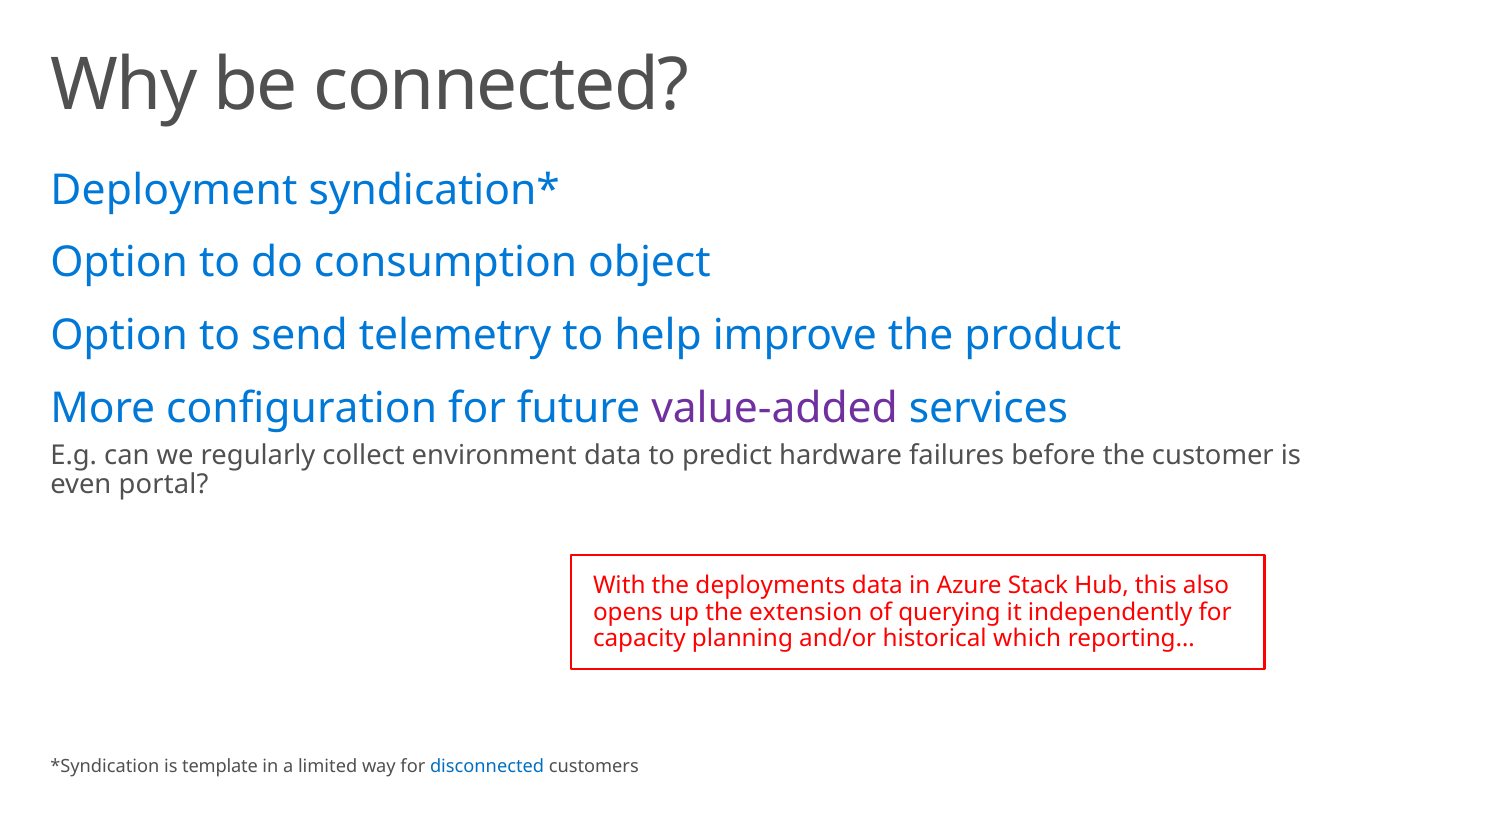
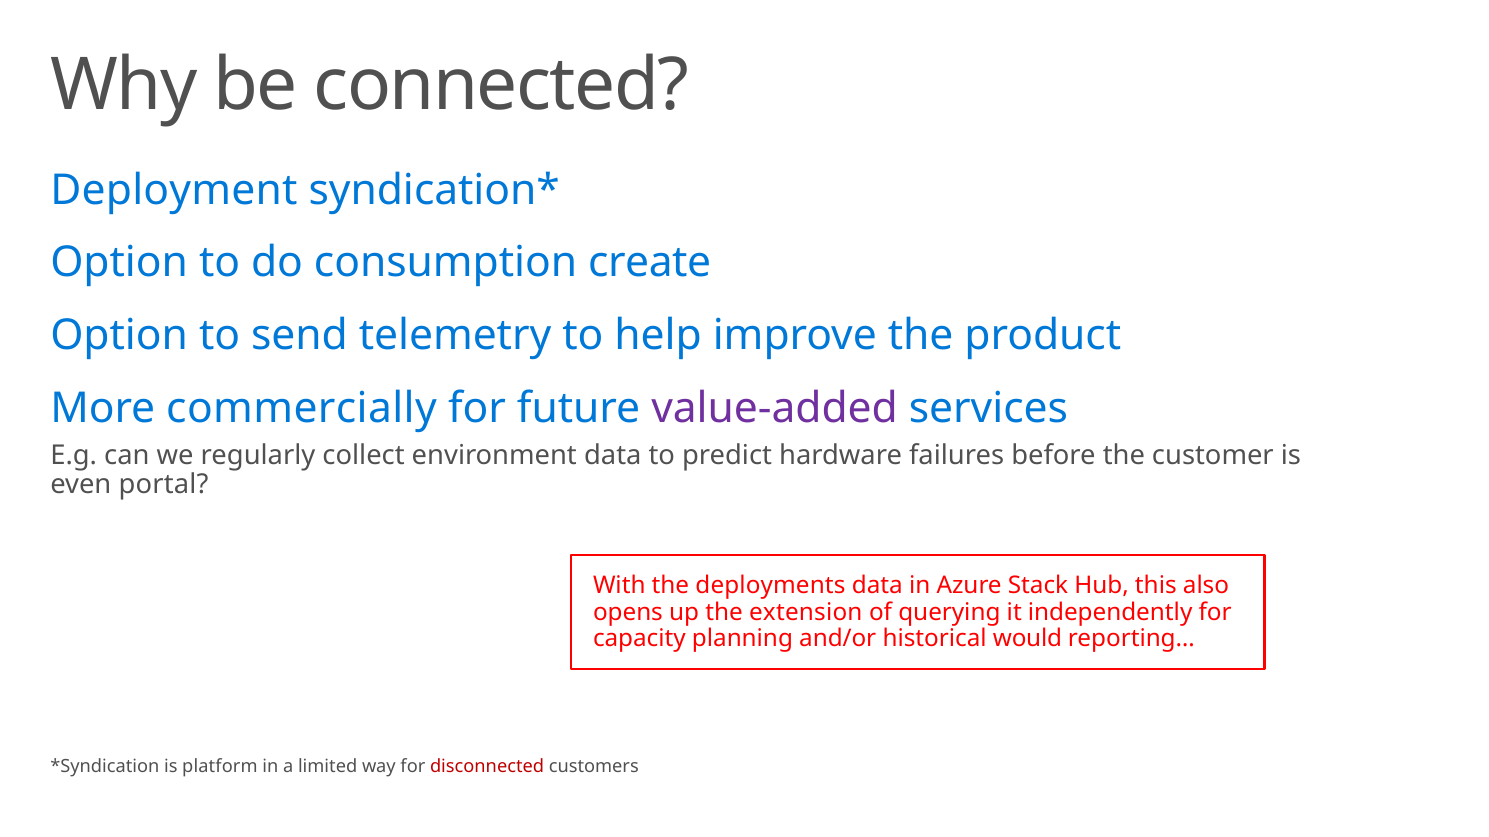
object: object -> create
configuration: configuration -> commercially
which: which -> would
template: template -> platform
disconnected colour: blue -> red
